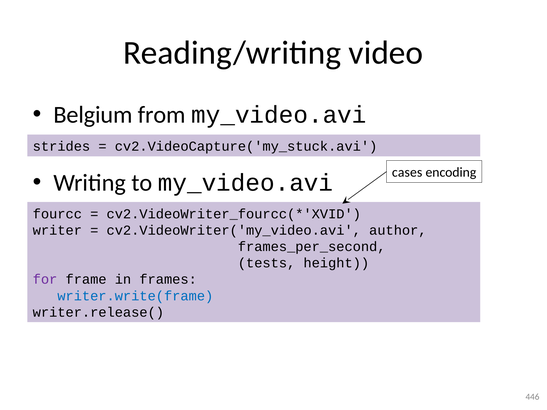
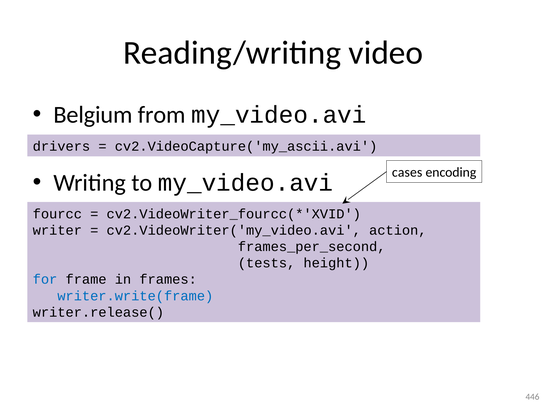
strides: strides -> drivers
cv2.VideoCapture('my_stuck.avi: cv2.VideoCapture('my_stuck.avi -> cv2.VideoCapture('my_ascii.avi
author: author -> action
for colour: purple -> blue
